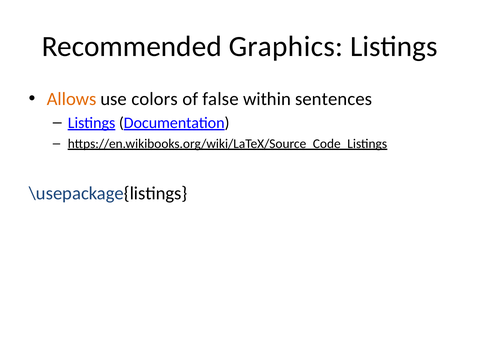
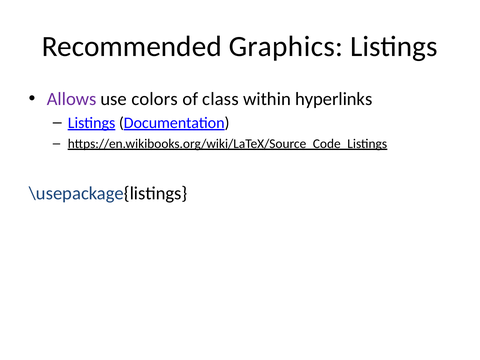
Allows colour: orange -> purple
false: false -> class
sentences: sentences -> hyperlinks
